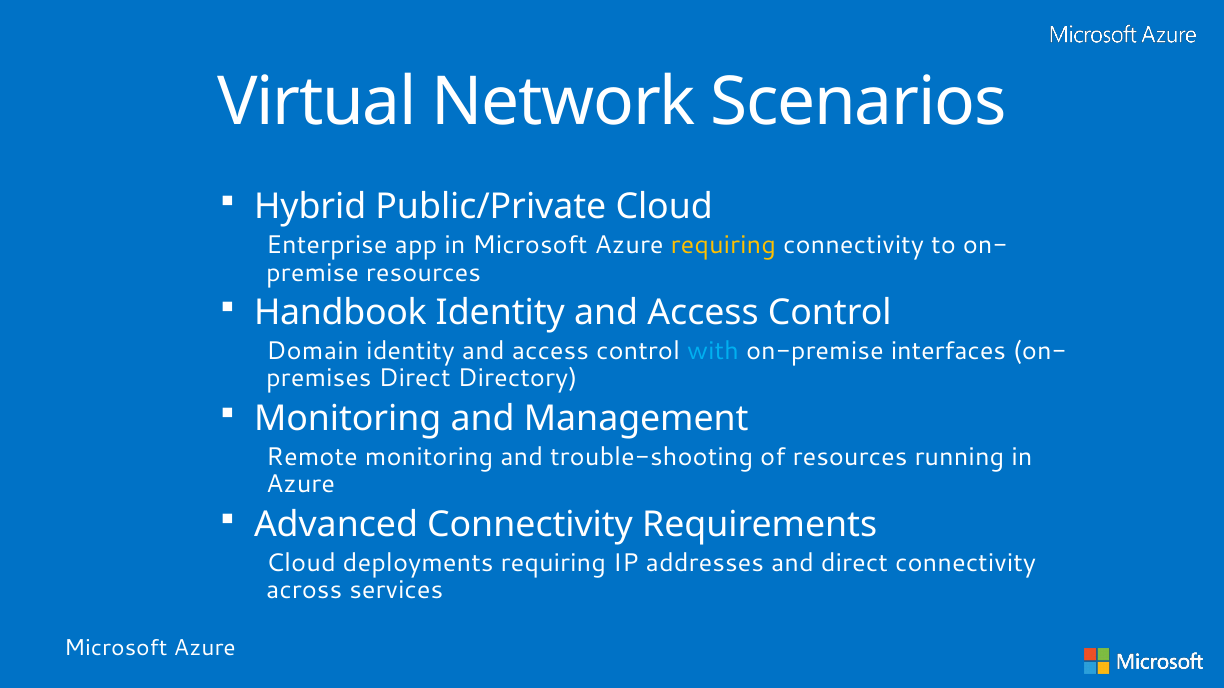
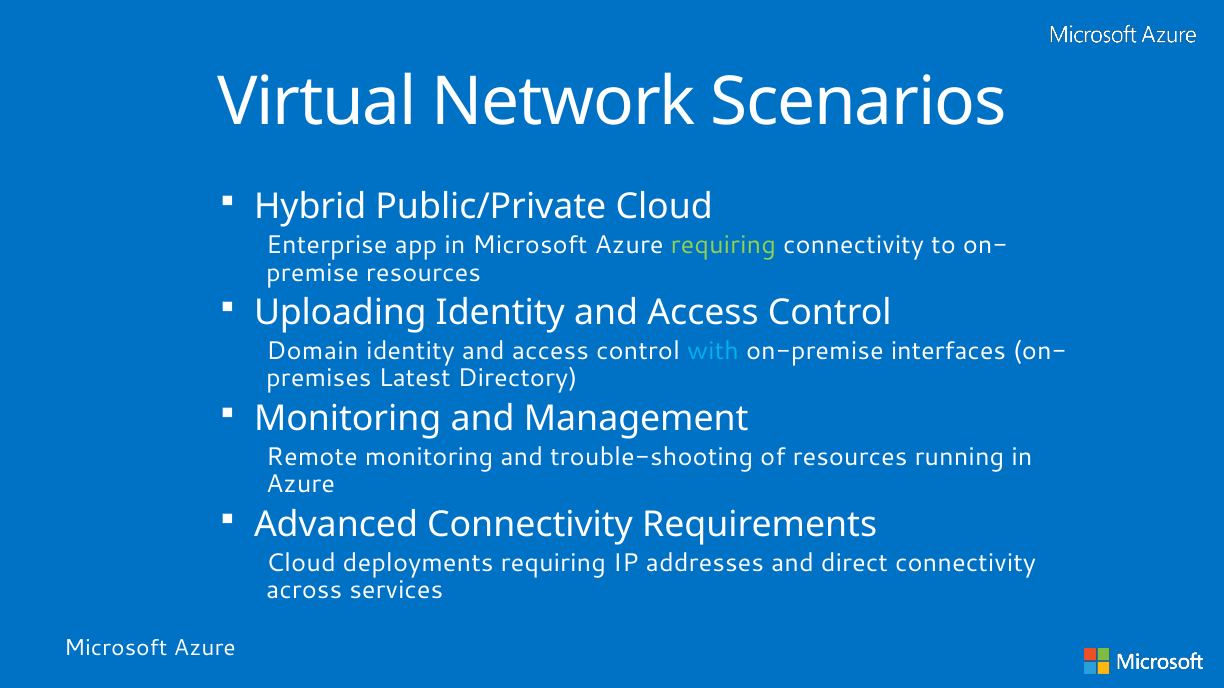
requiring at (723, 245) colour: yellow -> light green
Handbook: Handbook -> Uploading
Direct at (415, 379): Direct -> Latest
